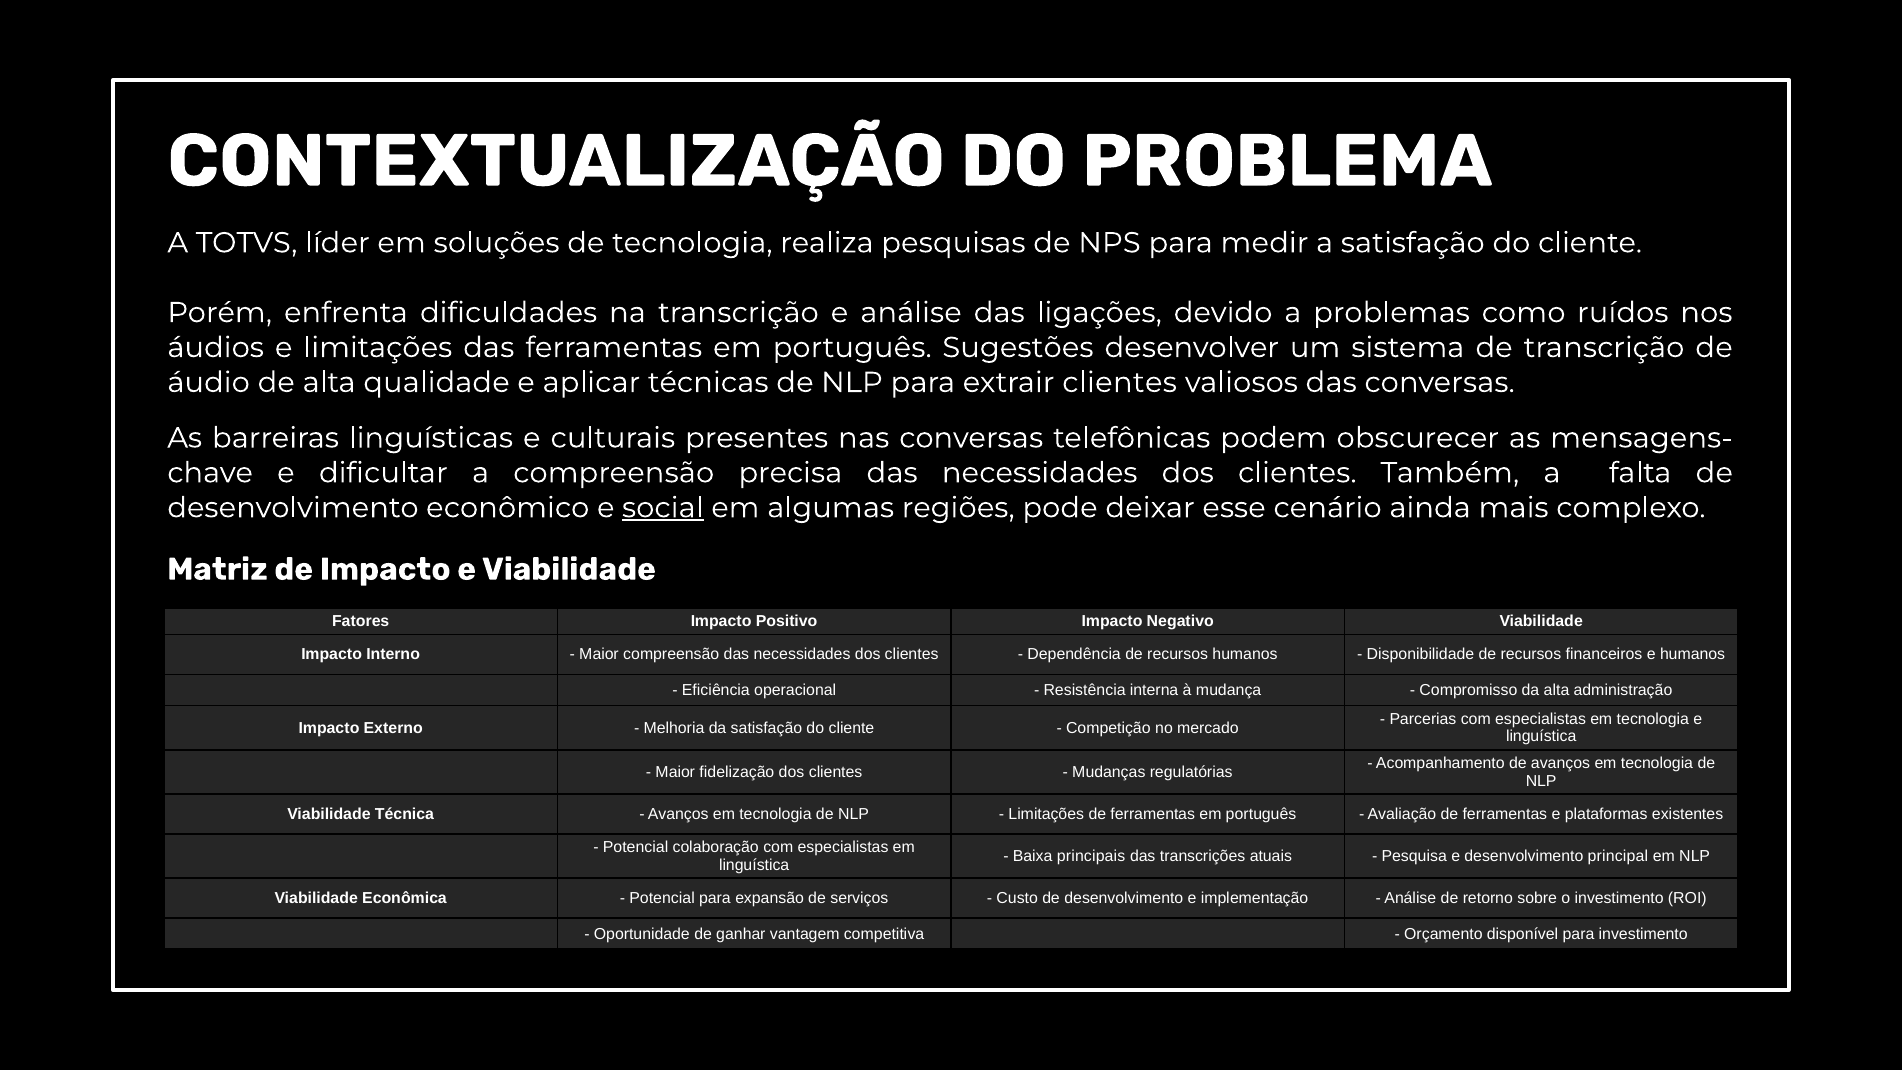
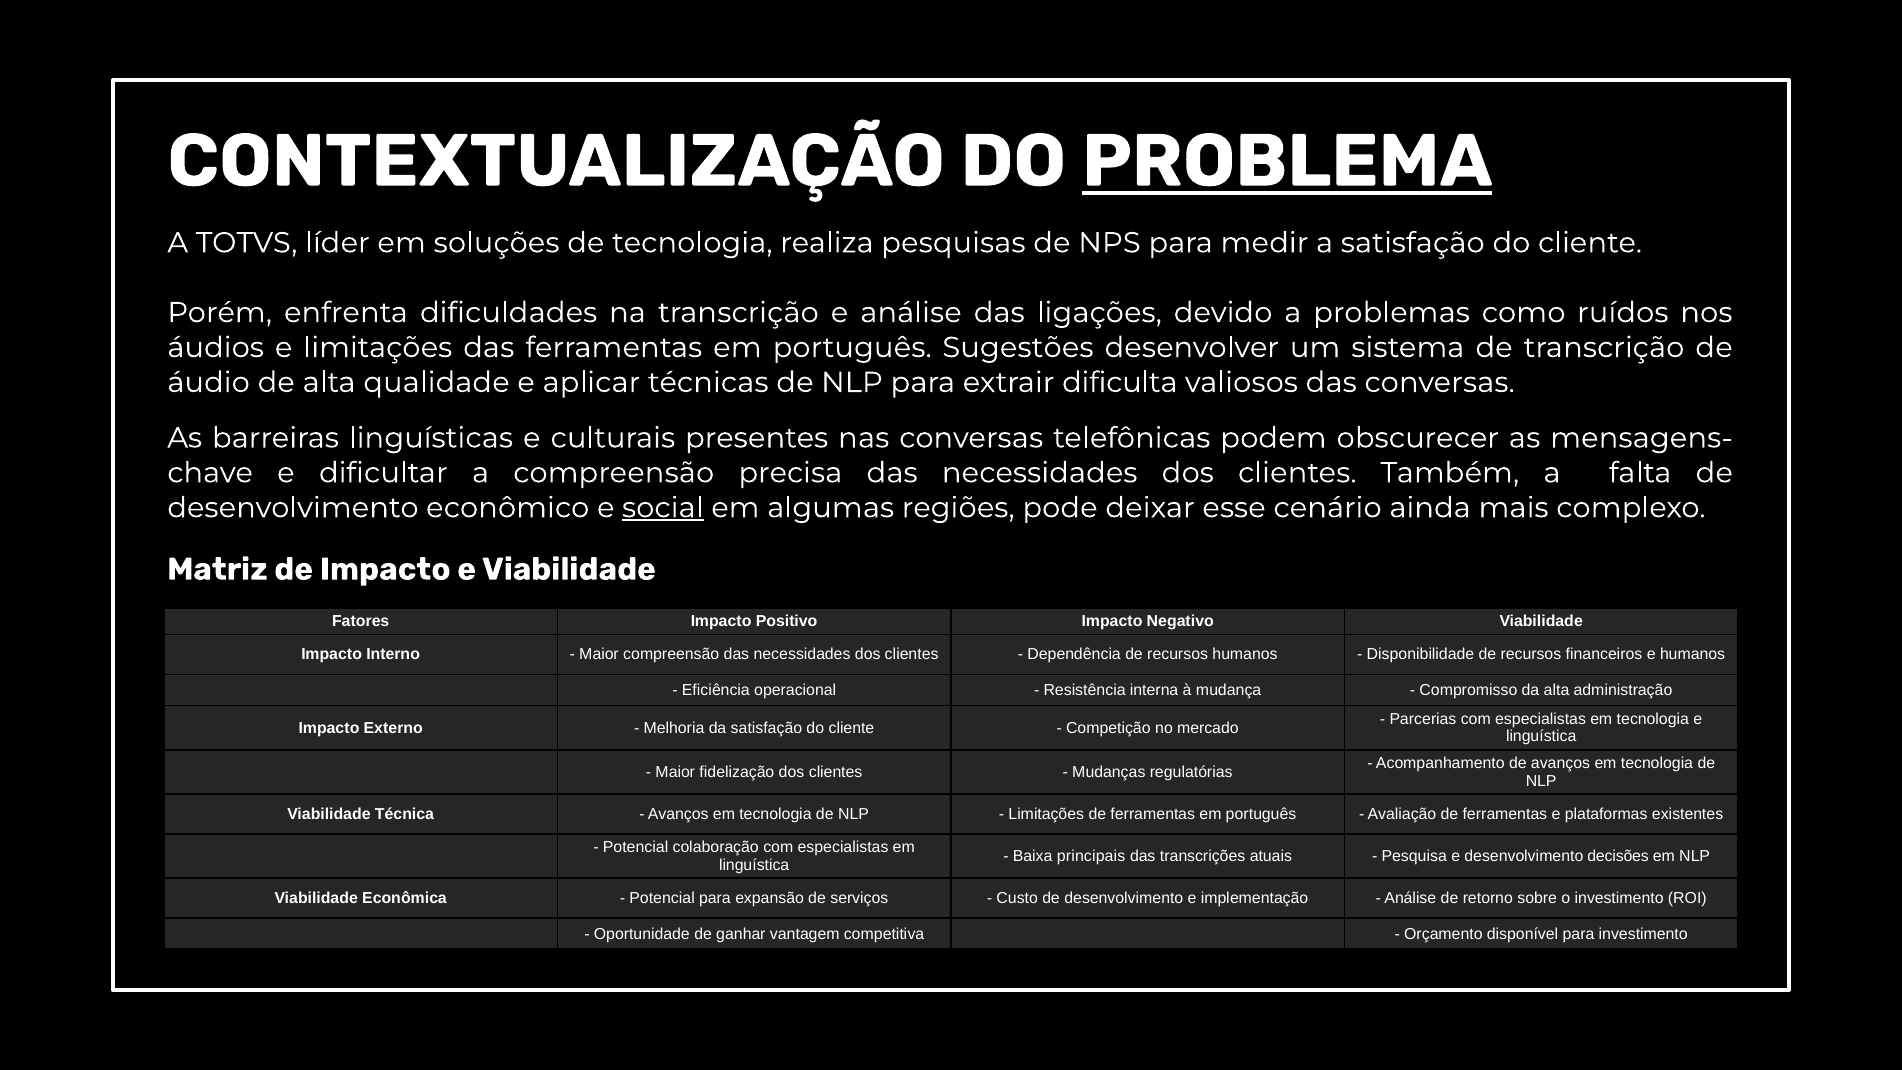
PROBLEMA underline: none -> present
extrair clientes: clientes -> dificulta
principal: principal -> decisões
